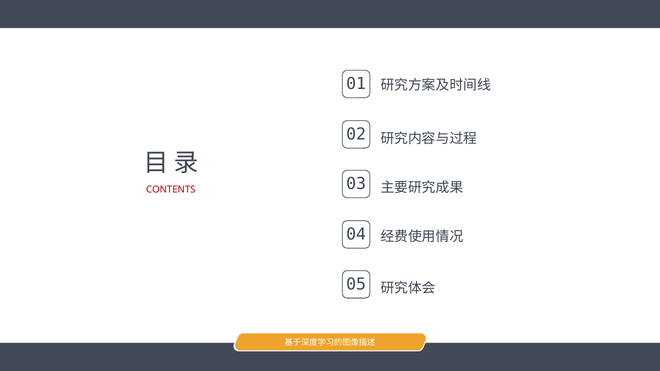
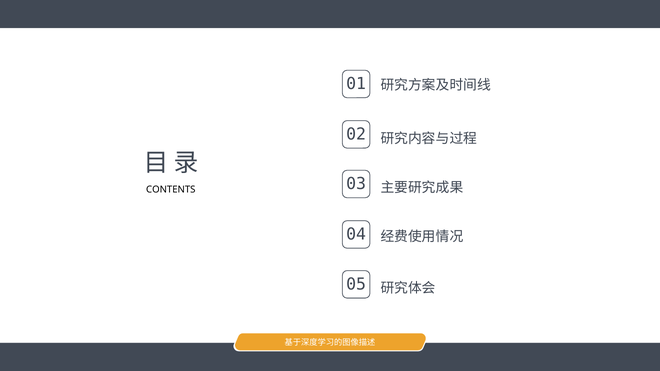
CONTENTS colour: red -> black
